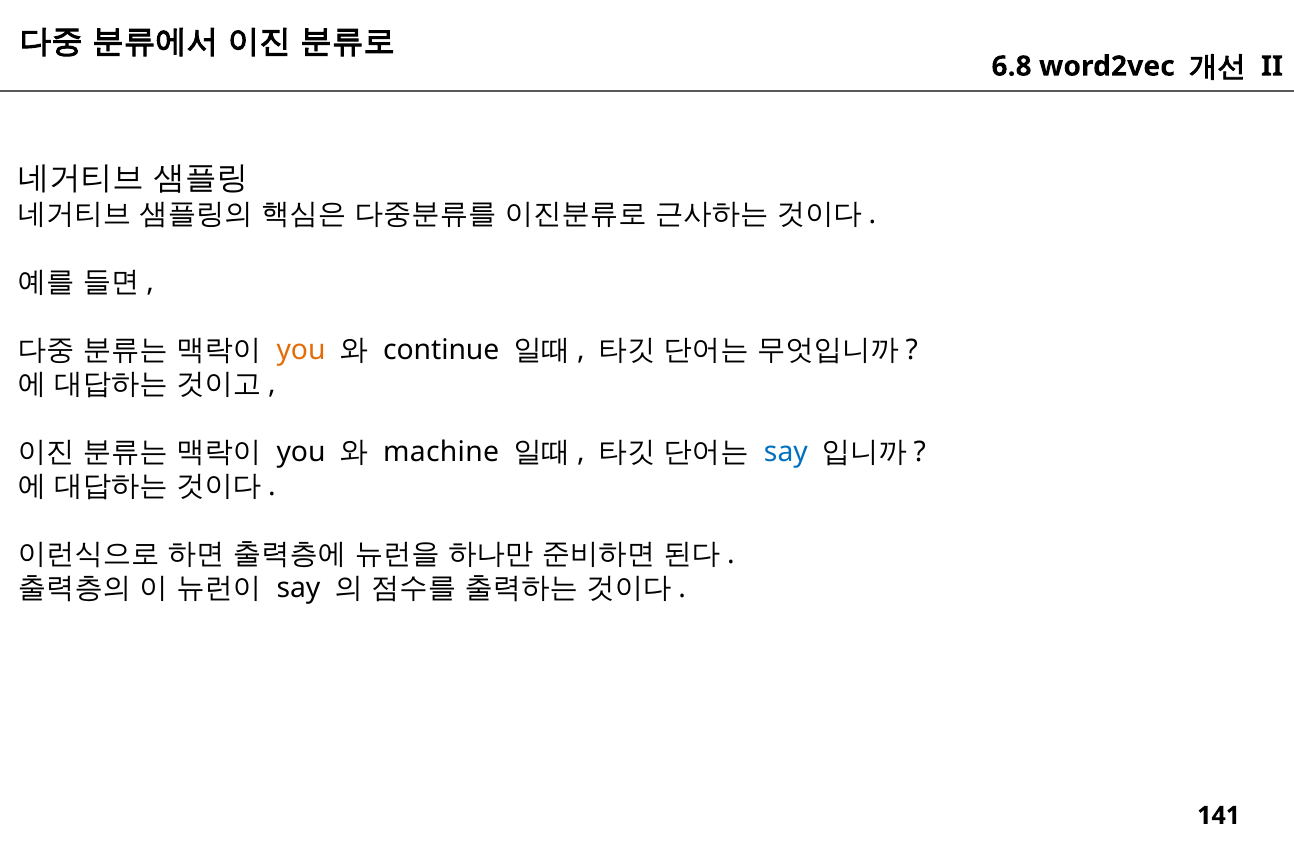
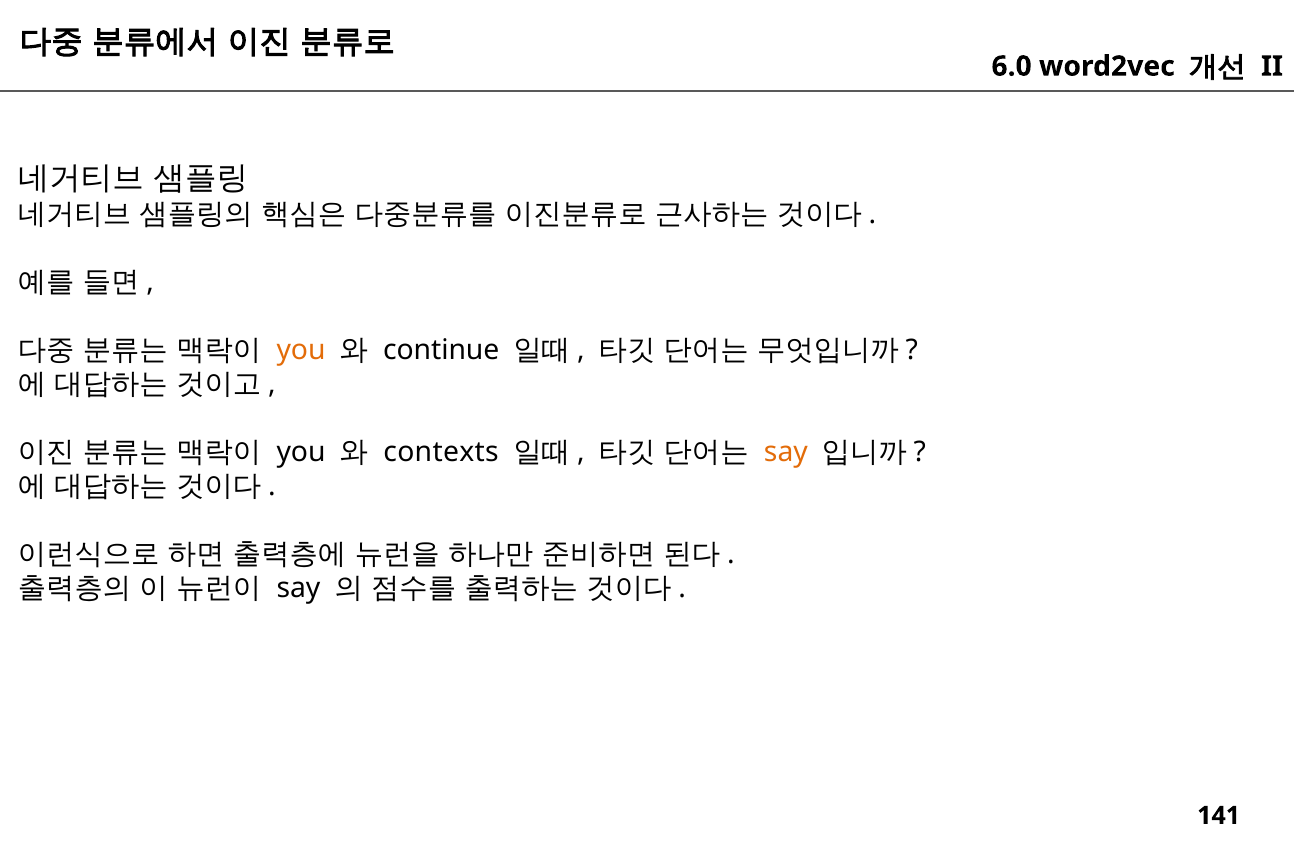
6.8: 6.8 -> 6.0
machine: machine -> contexts
say at (786, 452) colour: blue -> orange
